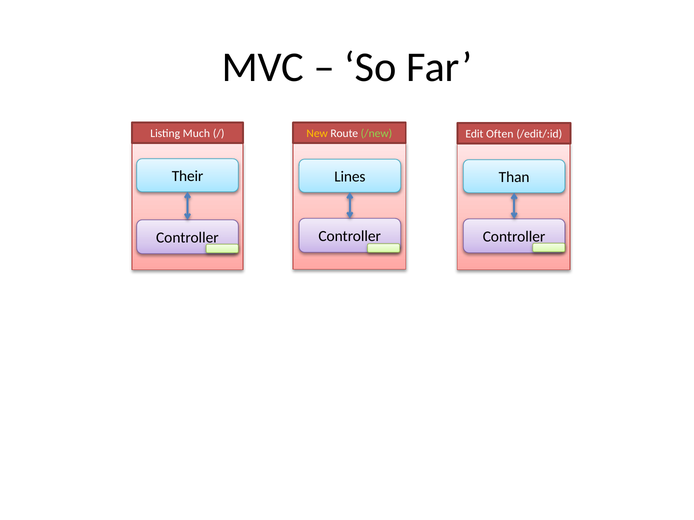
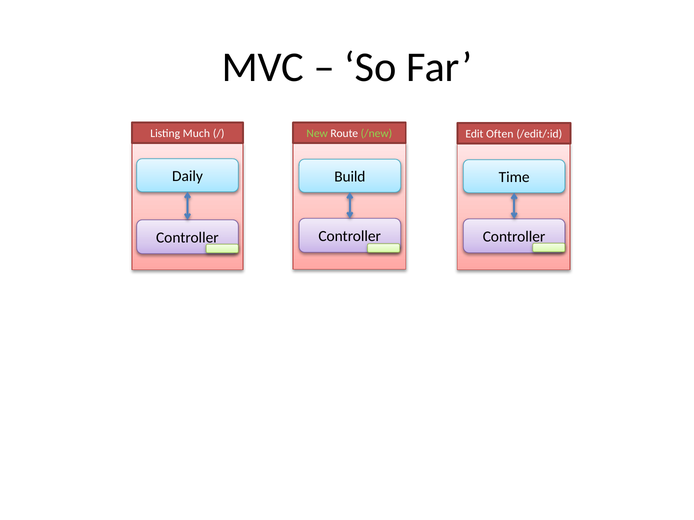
New colour: yellow -> light green
Their: Their -> Daily
Lines: Lines -> Build
Than: Than -> Time
